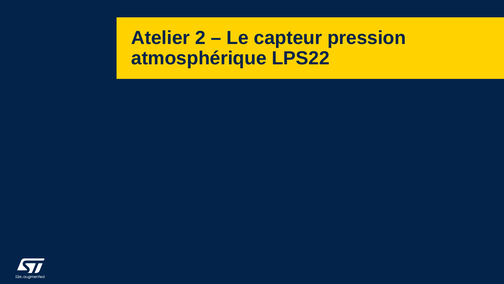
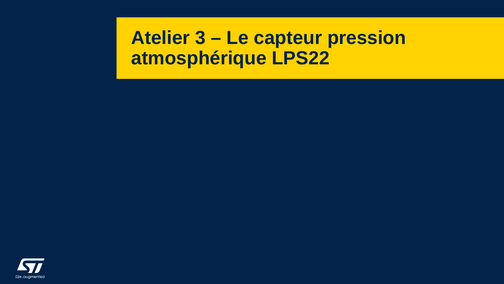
2: 2 -> 3
